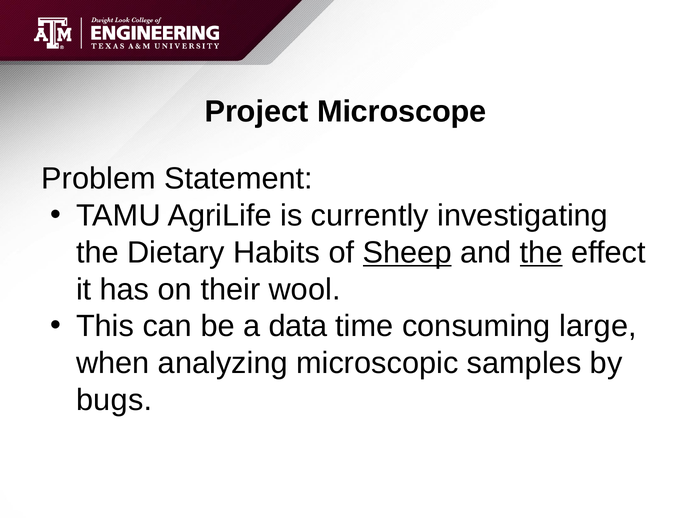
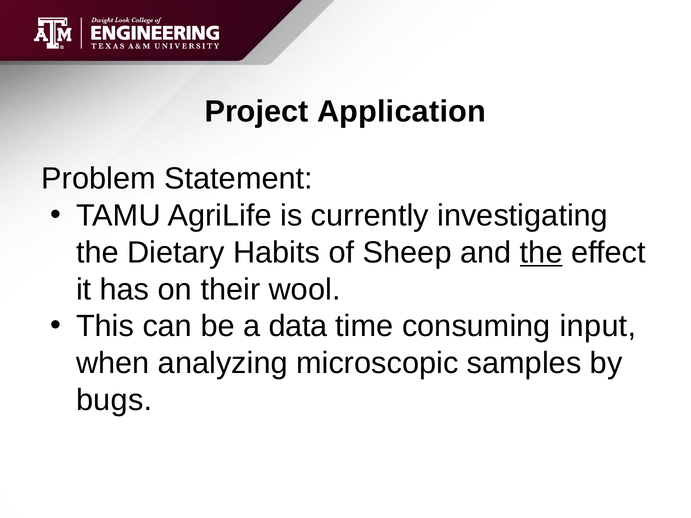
Microscope: Microscope -> Application
Sheep underline: present -> none
large: large -> input
